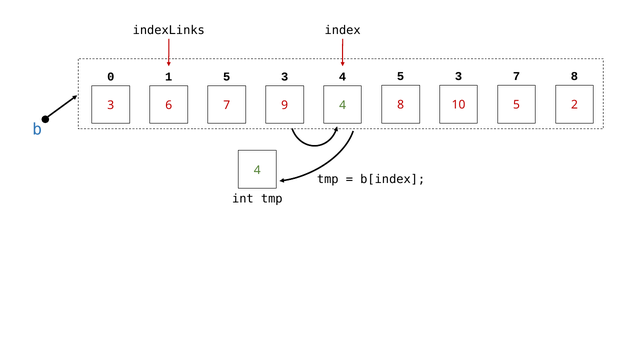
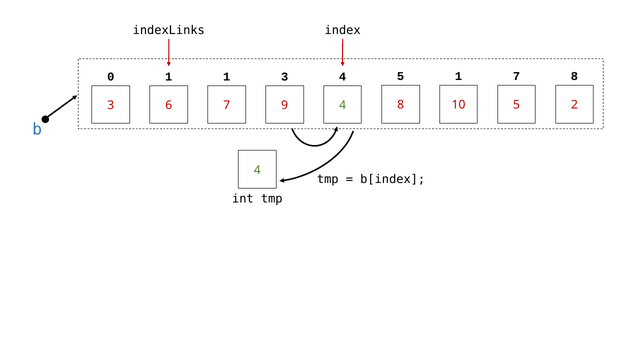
3 at (459, 76): 3 -> 1
1 5: 5 -> 1
